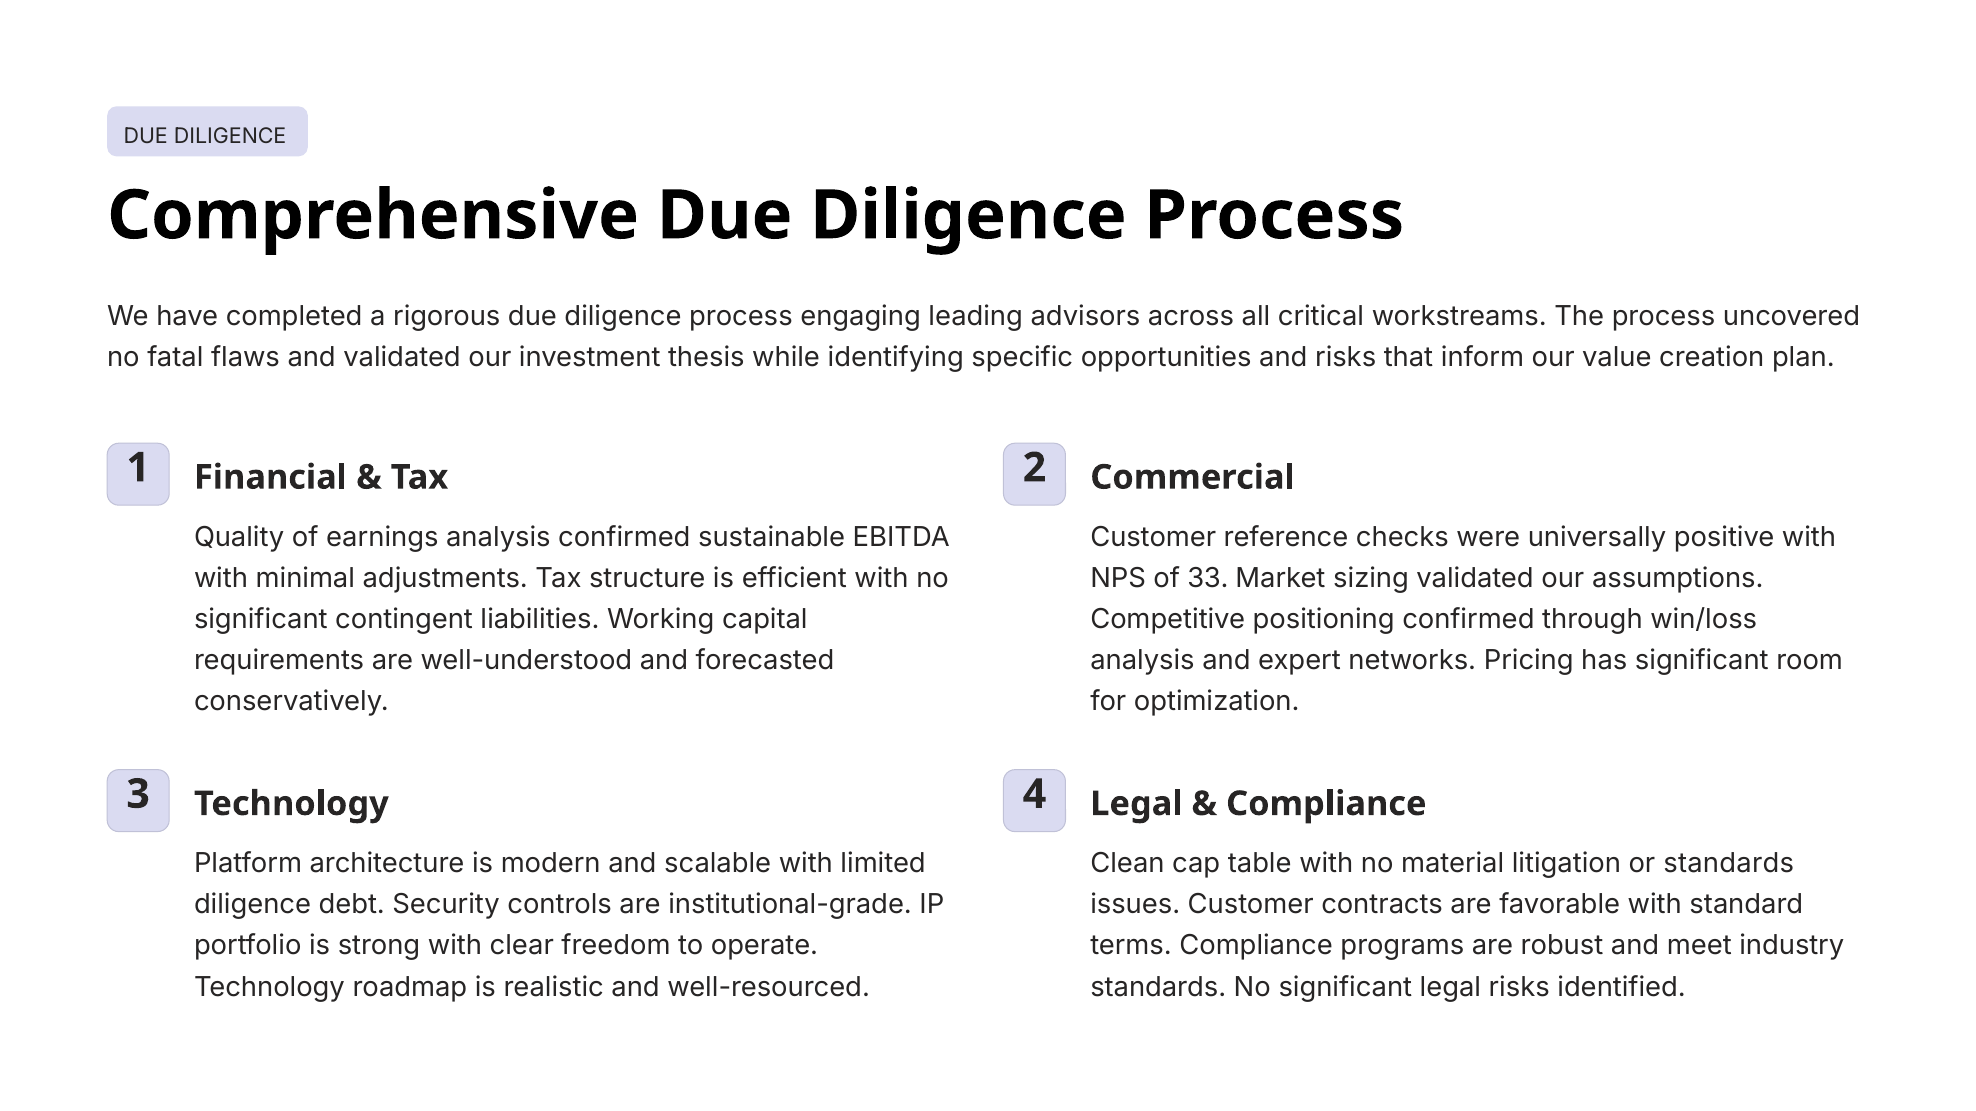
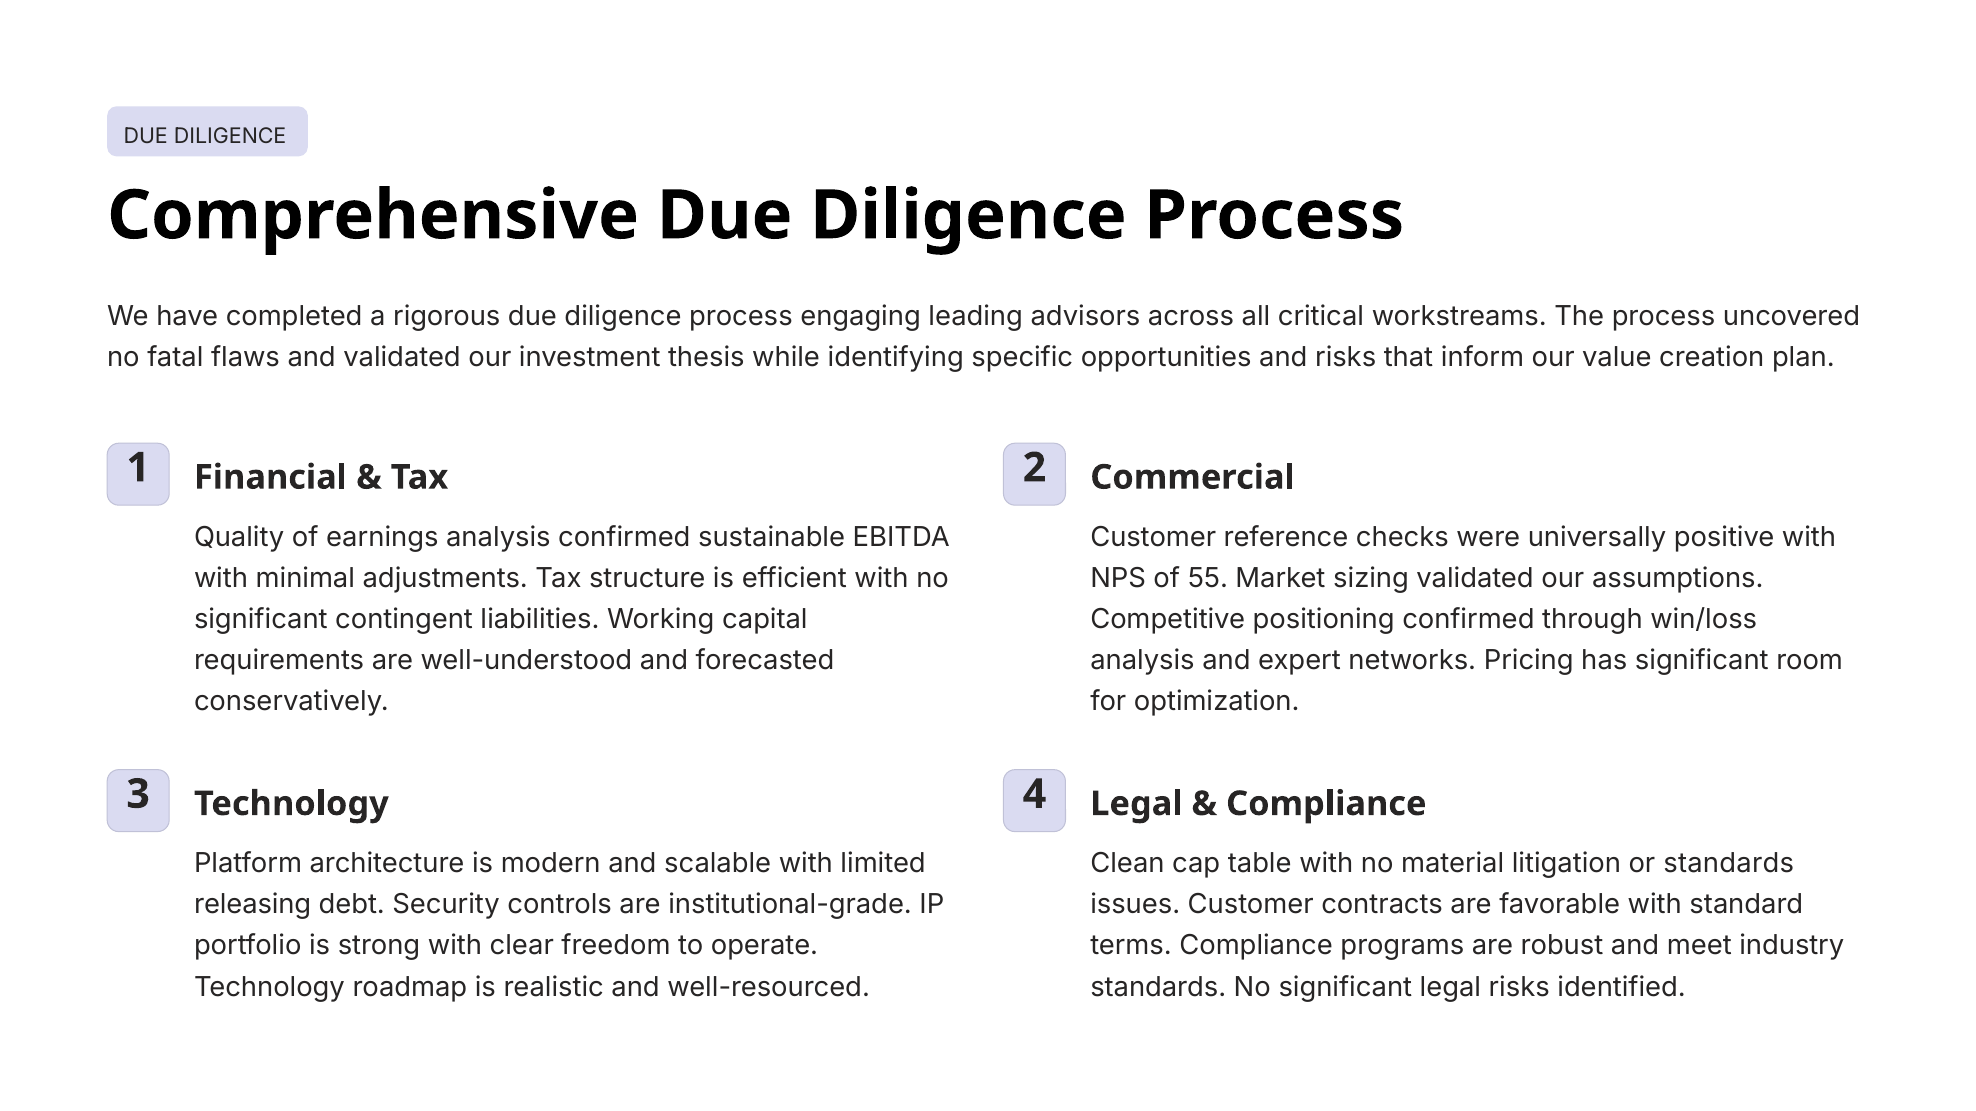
33: 33 -> 55
diligence at (253, 905): diligence -> releasing
